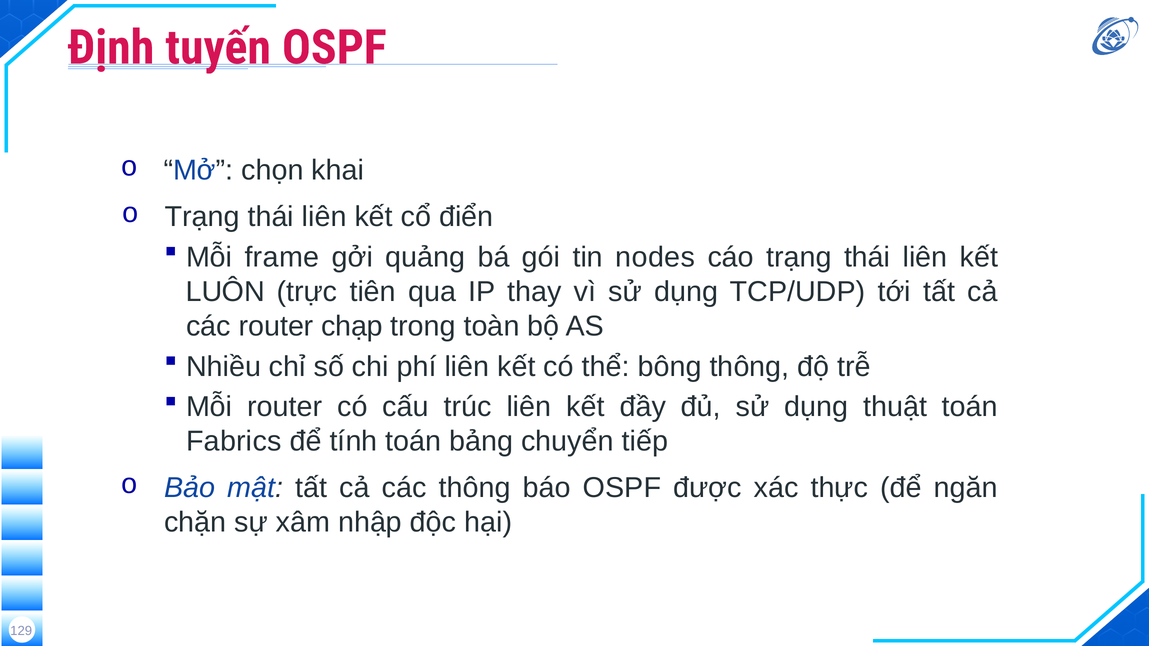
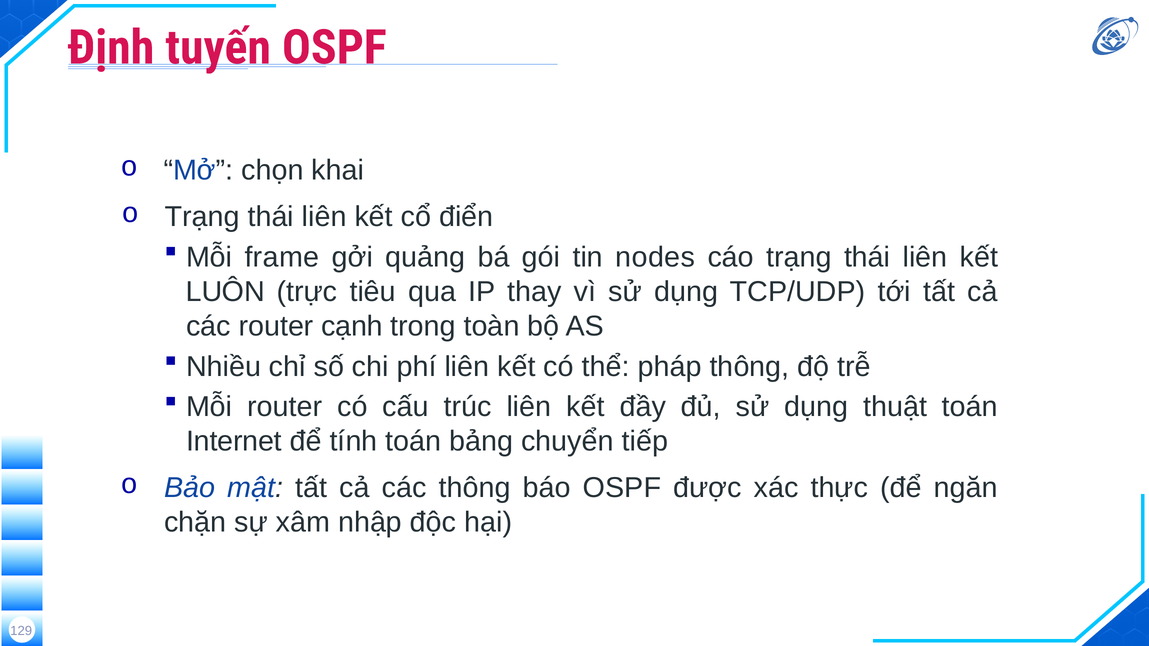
tiên: tiên -> tiêu
chạp: chạp -> cạnh
bông: bông -> pháp
Fabrics: Fabrics -> Internet
